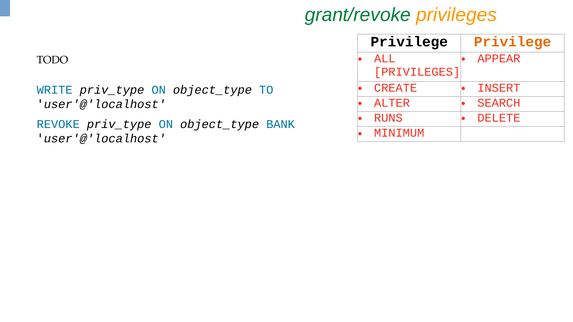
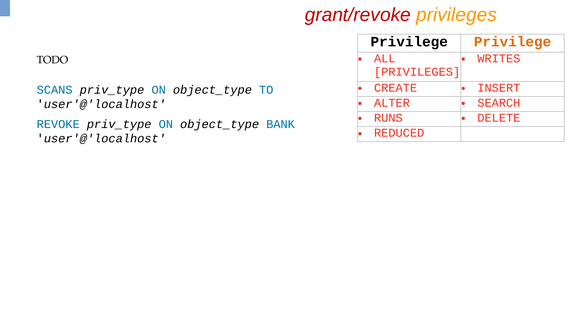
grant/revoke colour: green -> red
APPEAR: APPEAR -> WRITES
WRITE: WRITE -> SCANS
MINIMUM: MINIMUM -> REDUCED
